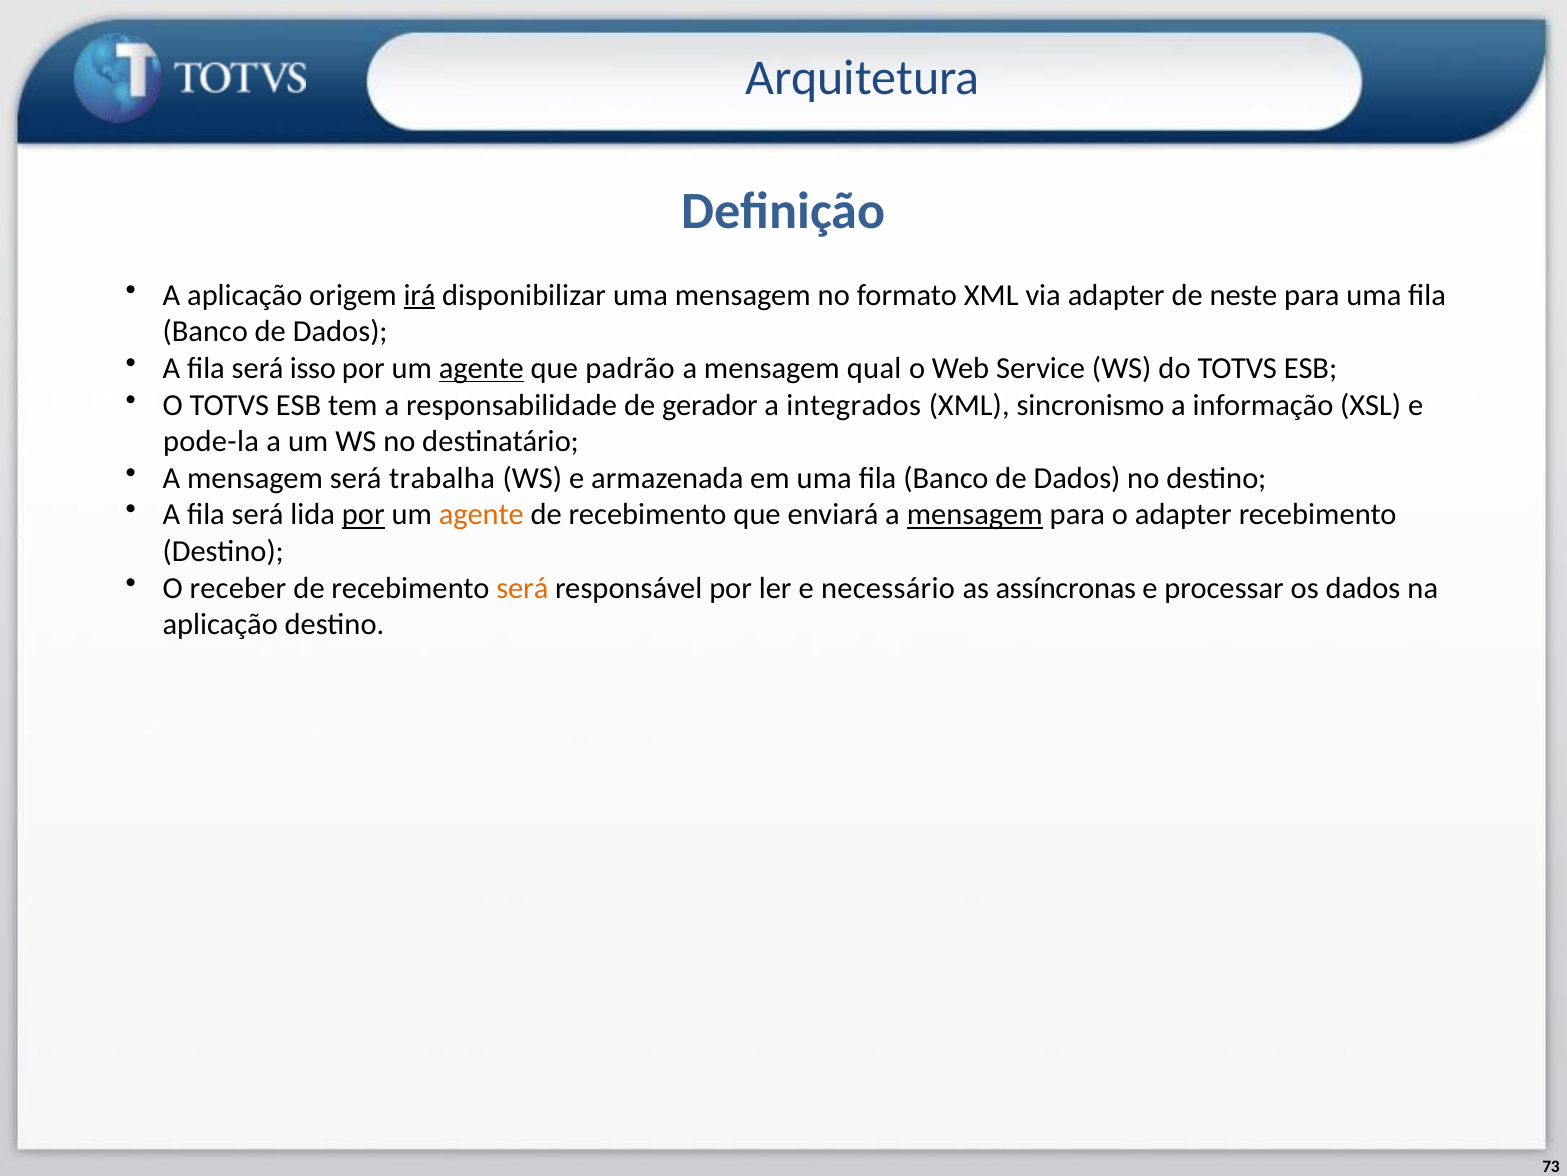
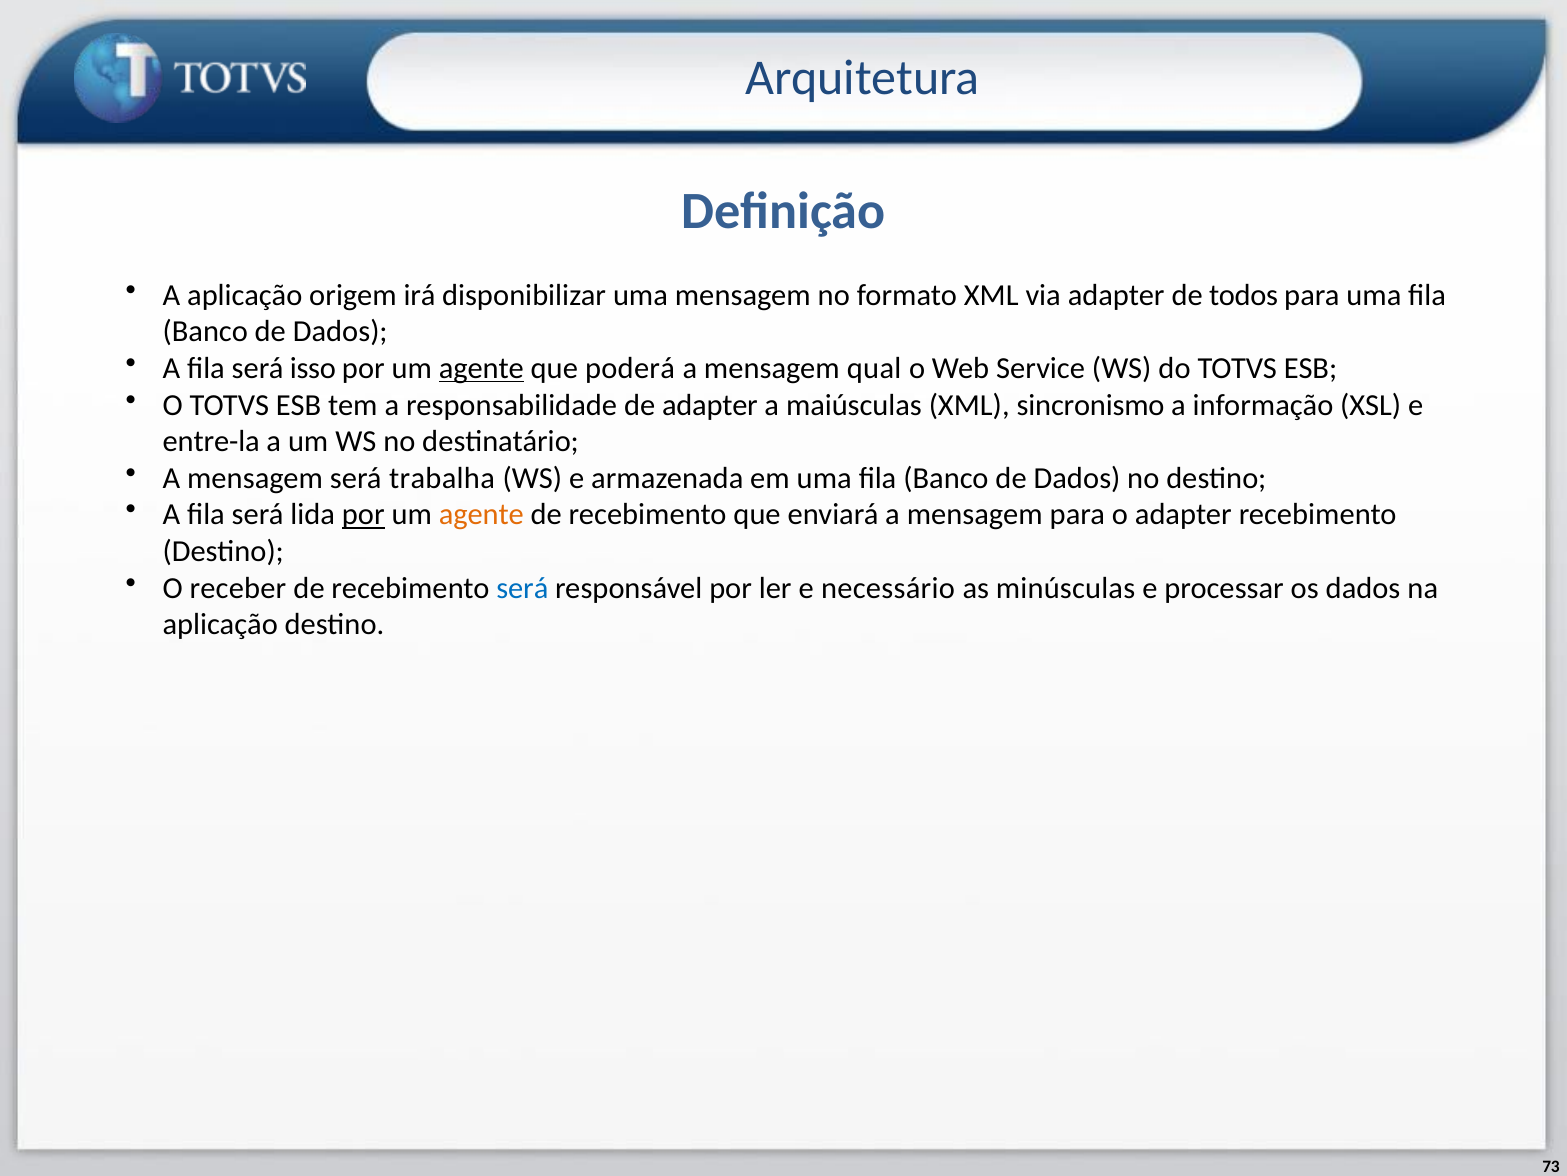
irá underline: present -> none
neste: neste -> todos
padrão: padrão -> poderá
de gerador: gerador -> adapter
integrados: integrados -> maiúsculas
pode-la: pode-la -> entre-la
mensagem at (975, 514) underline: present -> none
será at (522, 588) colour: orange -> blue
assíncronas: assíncronas -> minúsculas
